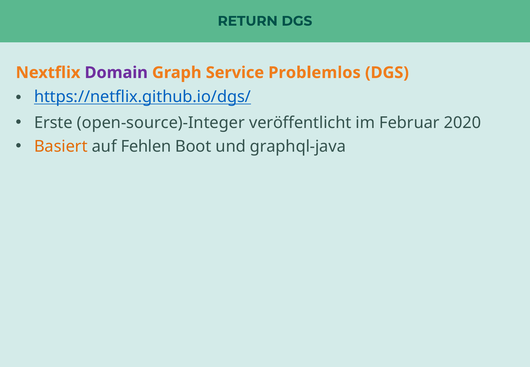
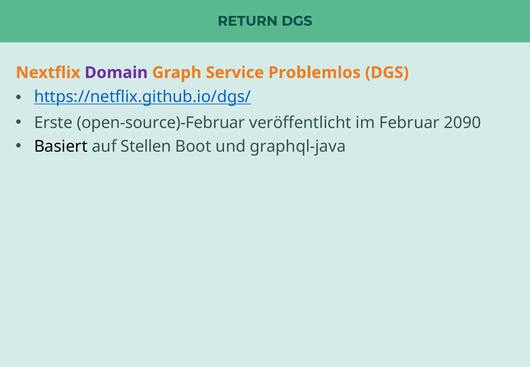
open-source)-Integer: open-source)-Integer -> open-source)-Februar
2020: 2020 -> 2090
Basiert colour: orange -> black
Fehlen: Fehlen -> Stellen
